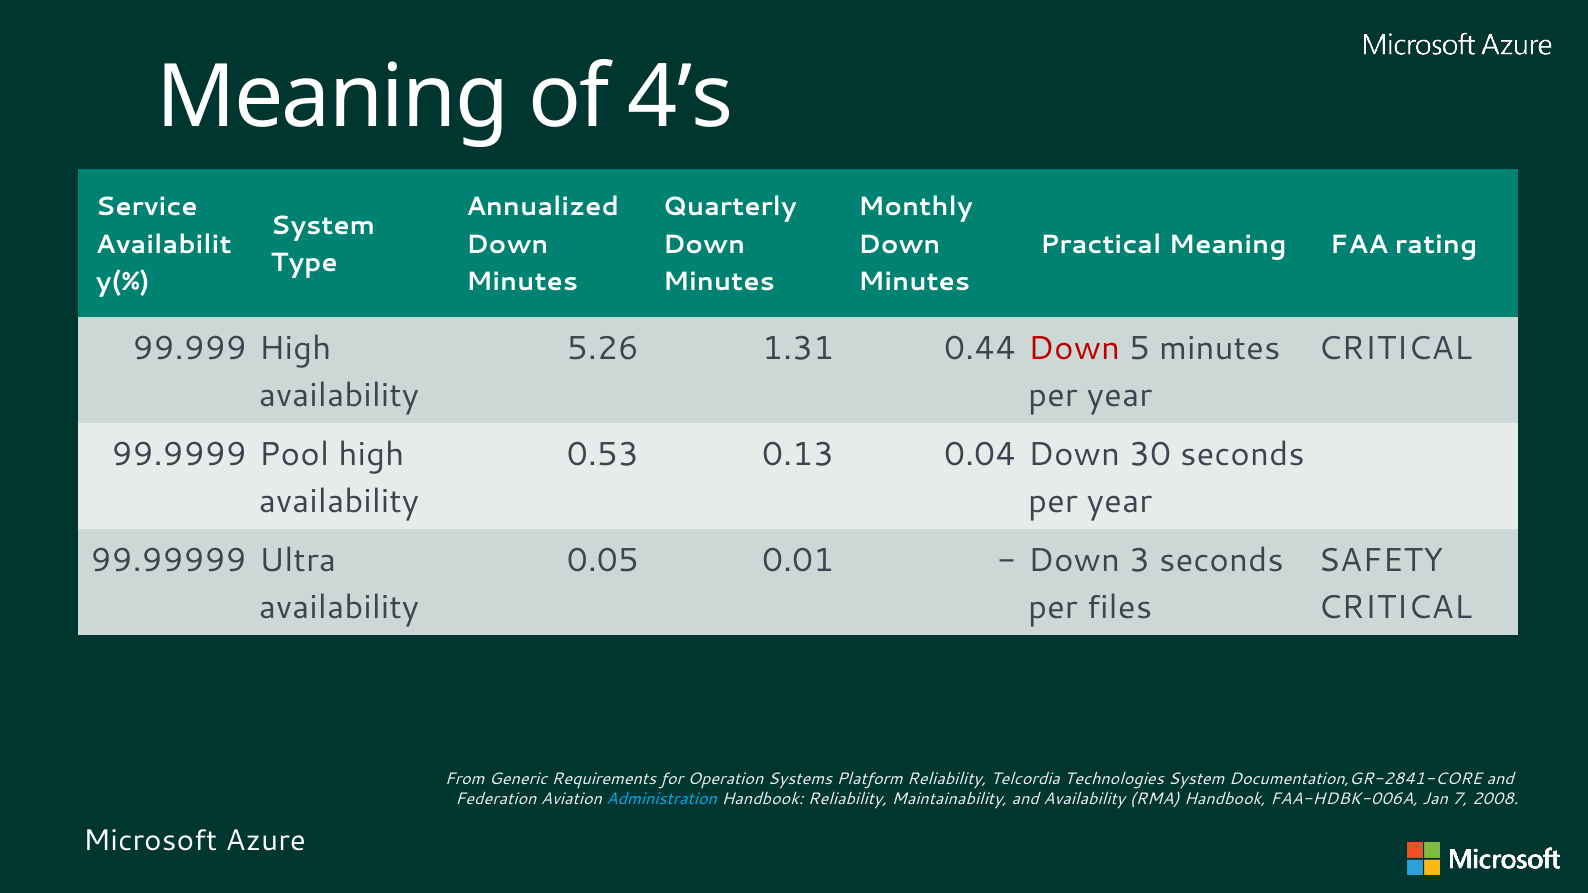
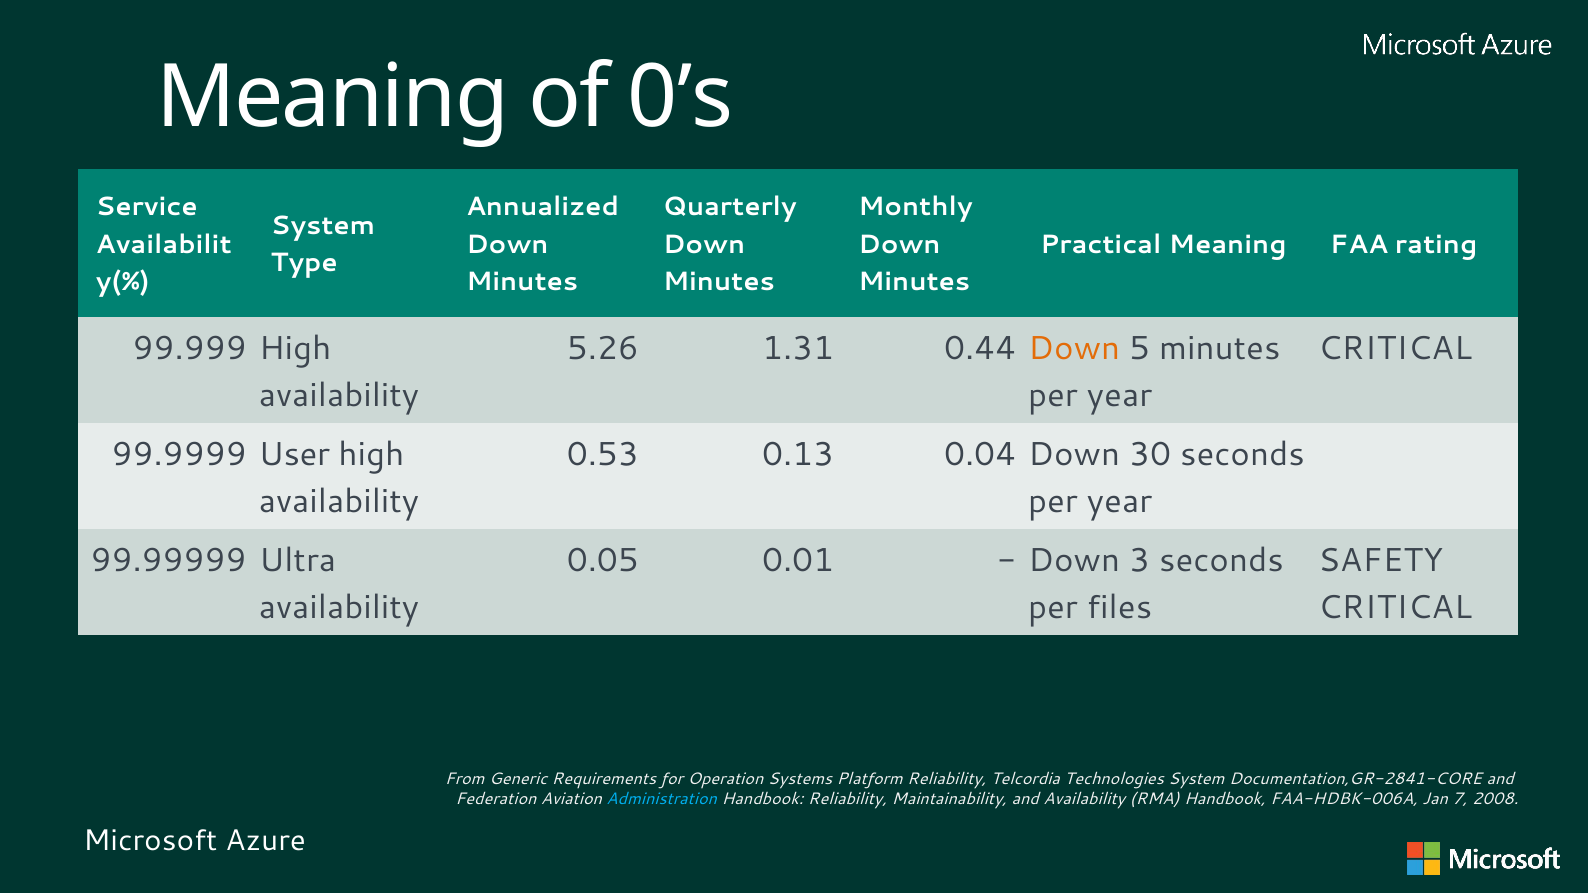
4’s: 4’s -> 0’s
Down at (1074, 348) colour: red -> orange
Pool: Pool -> User
